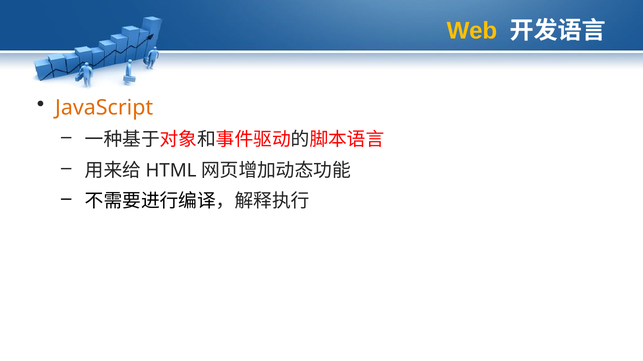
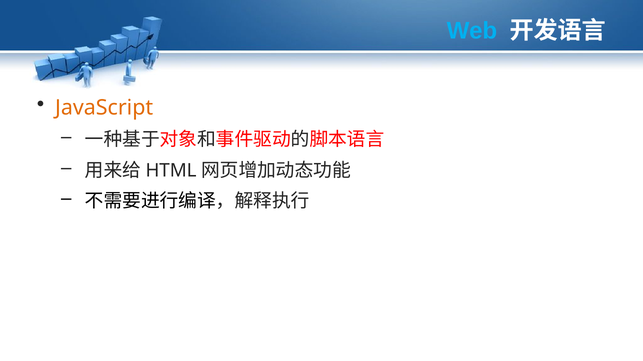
Web colour: yellow -> light blue
